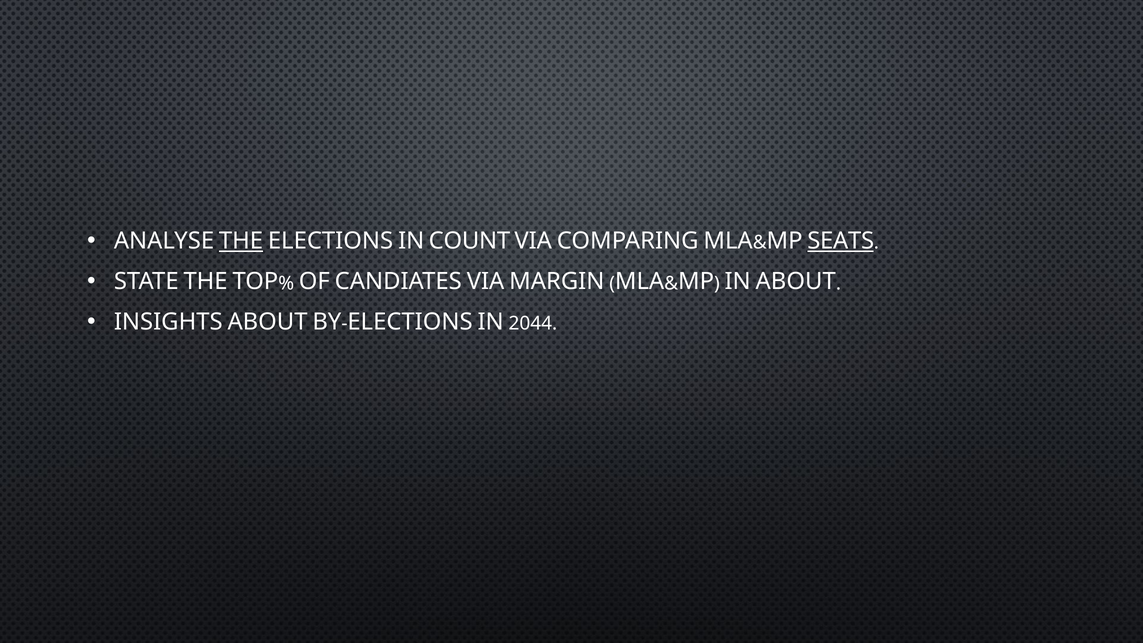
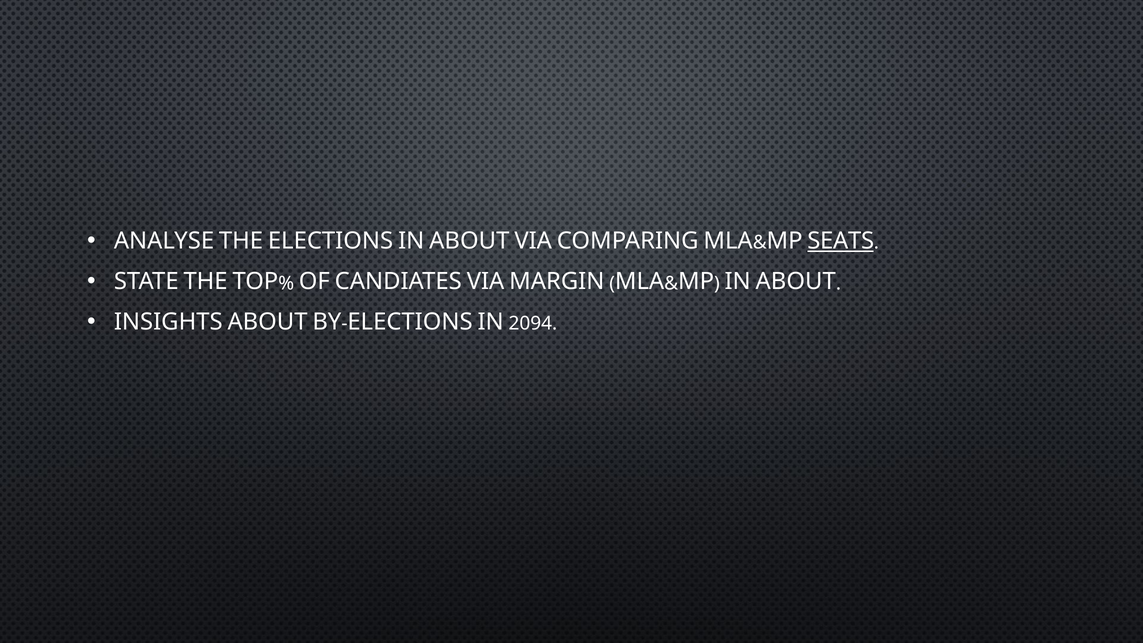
THE at (241, 241) underline: present -> none
ELECTIONS IN COUNT: COUNT -> ABOUT
2044: 2044 -> 2094
